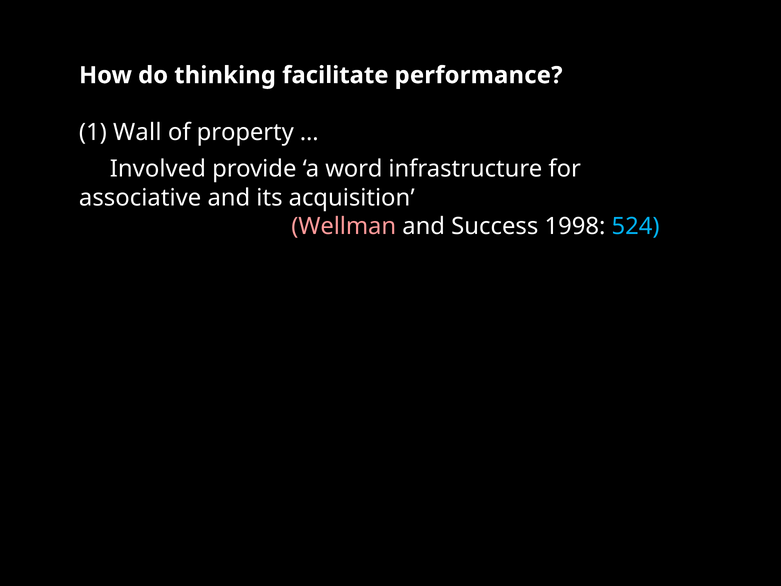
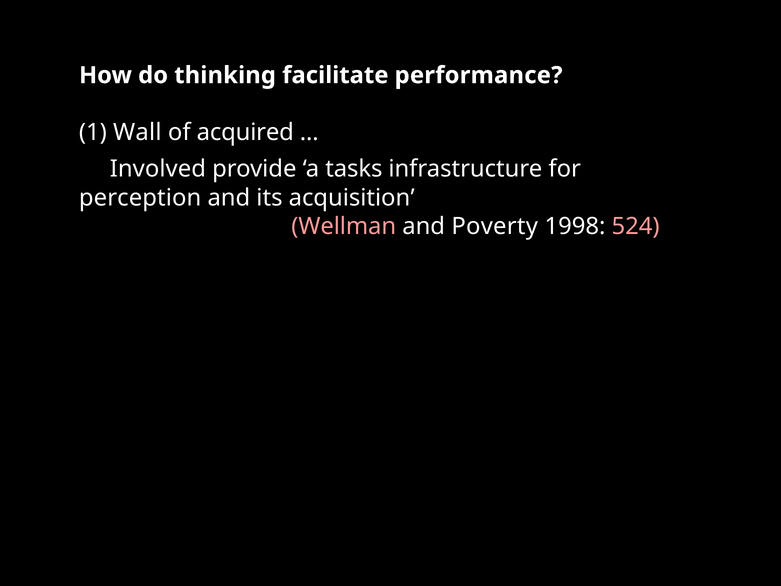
property: property -> acquired
word: word -> tasks
associative: associative -> perception
Success: Success -> Poverty
524 colour: light blue -> pink
